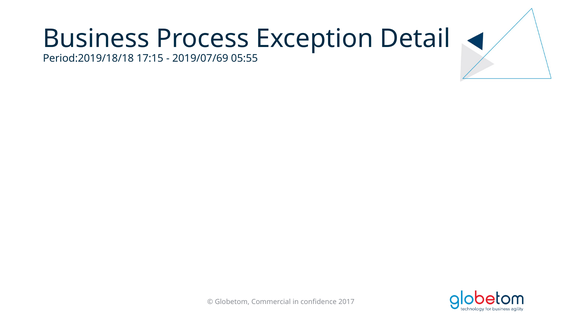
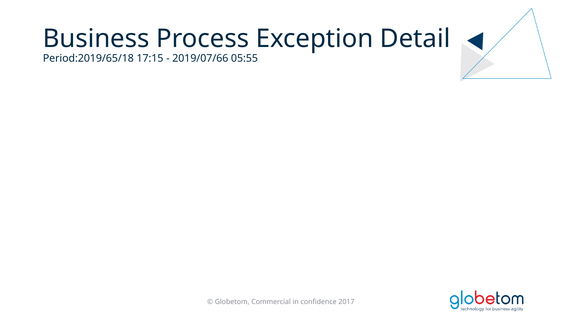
Period:2019/18/18: Period:2019/18/18 -> Period:2019/65/18
2019/07/69: 2019/07/69 -> 2019/07/66
